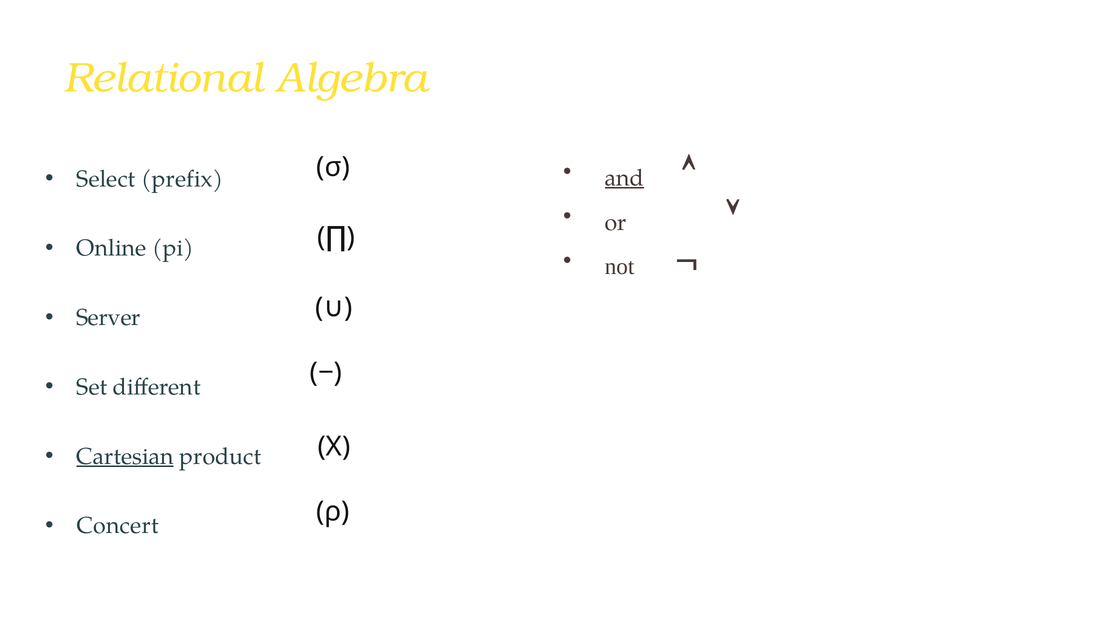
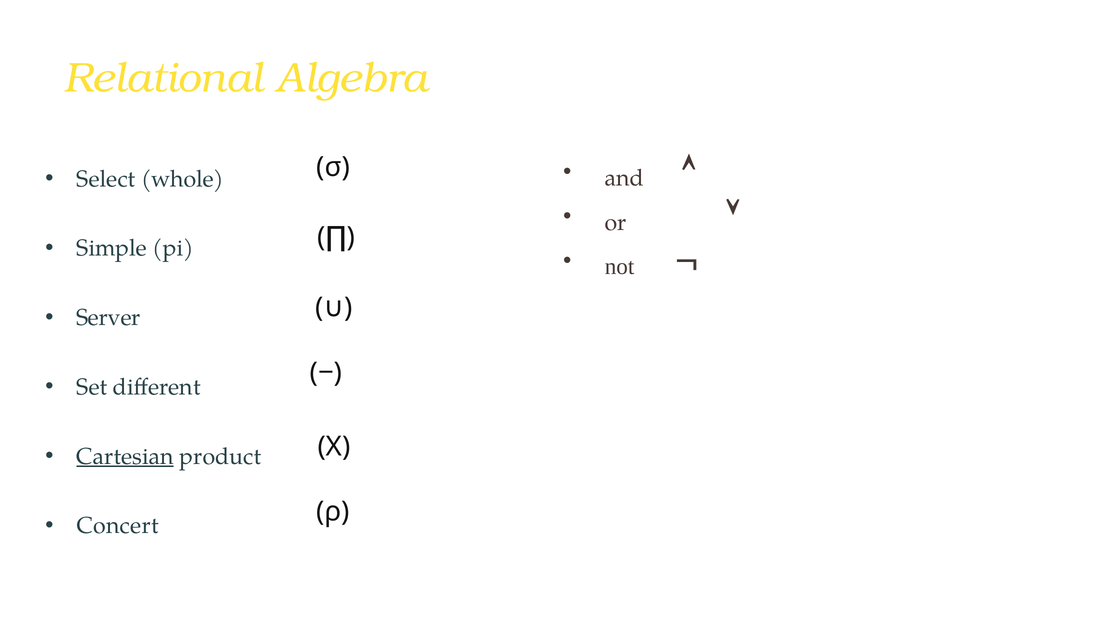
prefix: prefix -> whole
and underline: present -> none
Online: Online -> Simple
